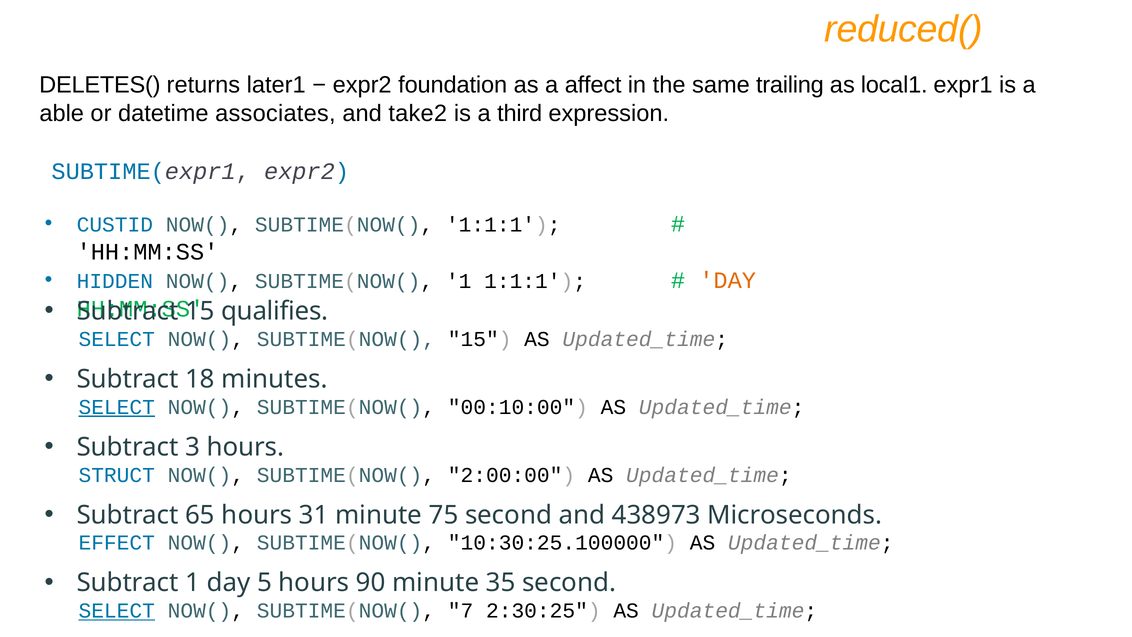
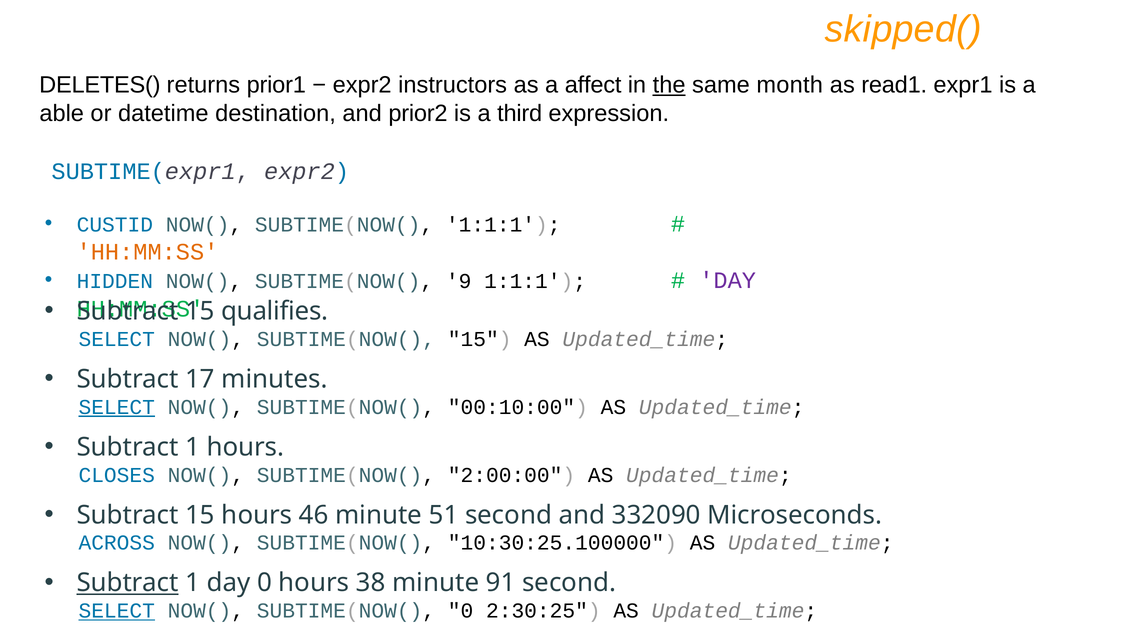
reduced(: reduced( -> skipped(
later1: later1 -> prior1
foundation: foundation -> instructors
the underline: none -> present
trailing: trailing -> month
local1: local1 -> read1
associates: associates -> destination
take2: take2 -> prior2
HH:MM:SS at (148, 252) colour: black -> orange
SUBTIME(NOW( 1: 1 -> 9
DAY at (728, 280) colour: orange -> purple
18: 18 -> 17
3 at (193, 447): 3 -> 1
STRUCT: STRUCT -> CLOSES
65 at (200, 515): 65 -> 15
31: 31 -> 46
75: 75 -> 51
438973: 438973 -> 332090
EFFECT: EFFECT -> ACROSS
Subtract at (128, 583) underline: none -> present
day 5: 5 -> 0
90: 90 -> 38
35: 35 -> 91
SUBTIME(NOW( 7: 7 -> 0
